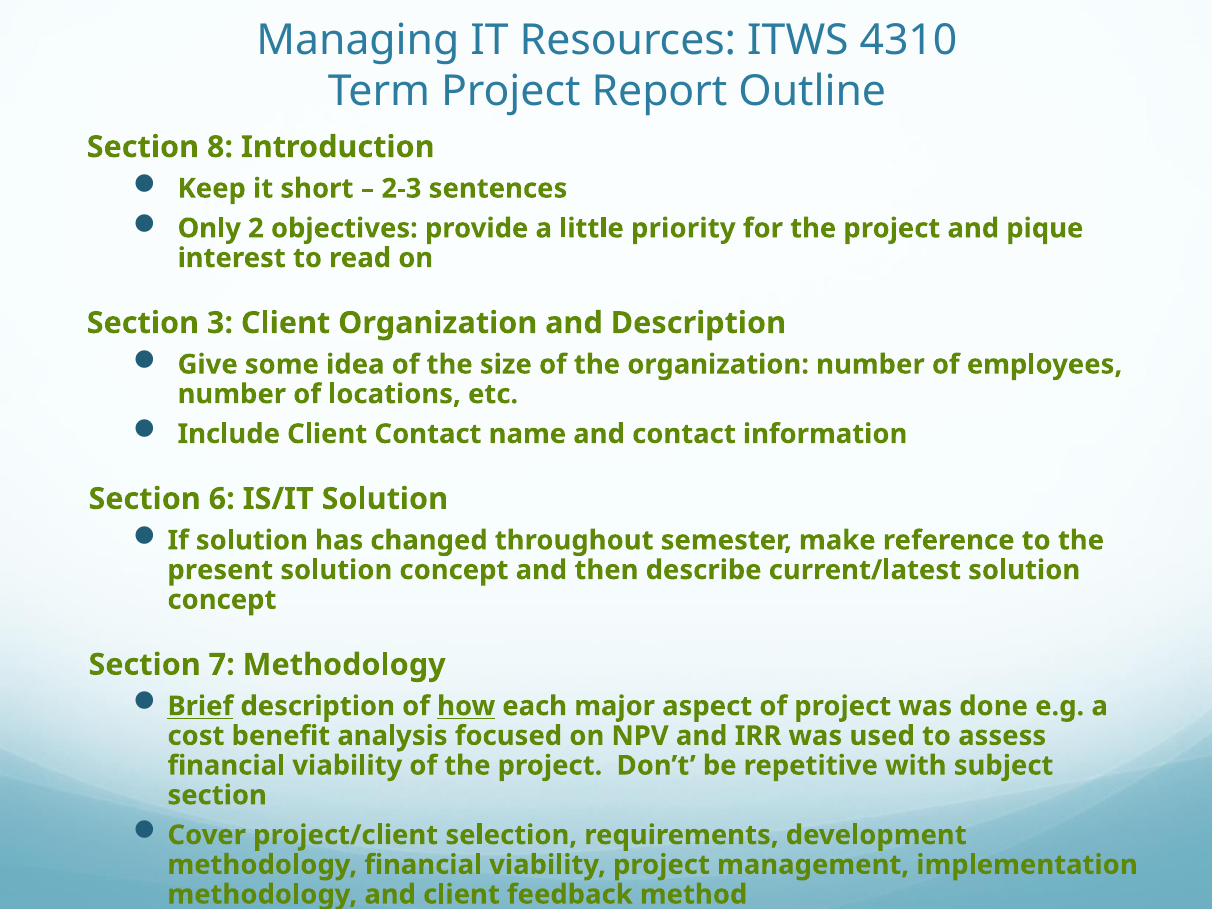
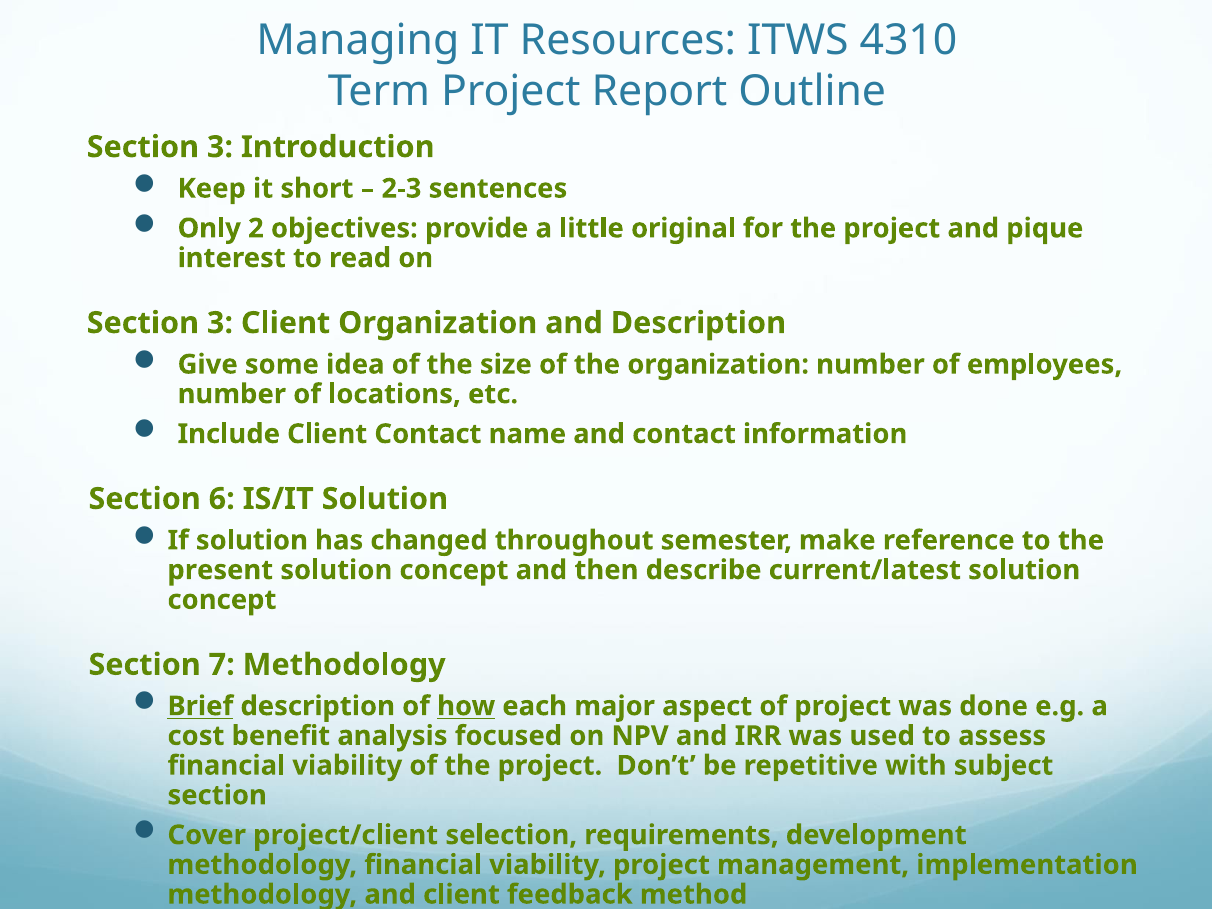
8 at (220, 147): 8 -> 3
priority: priority -> original
